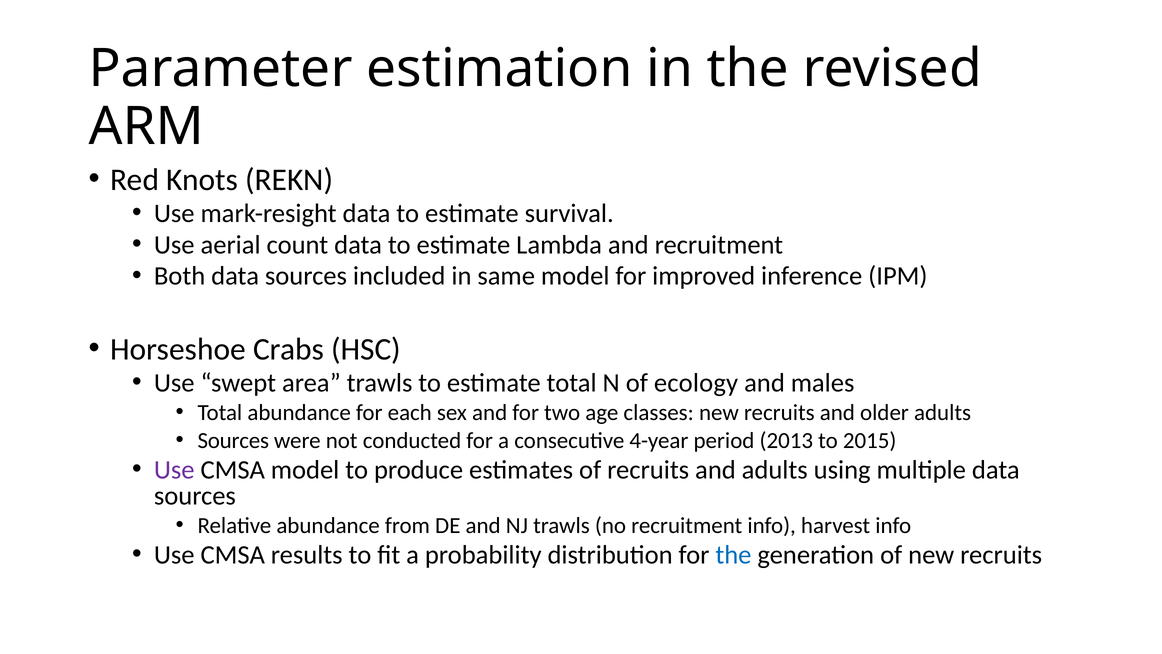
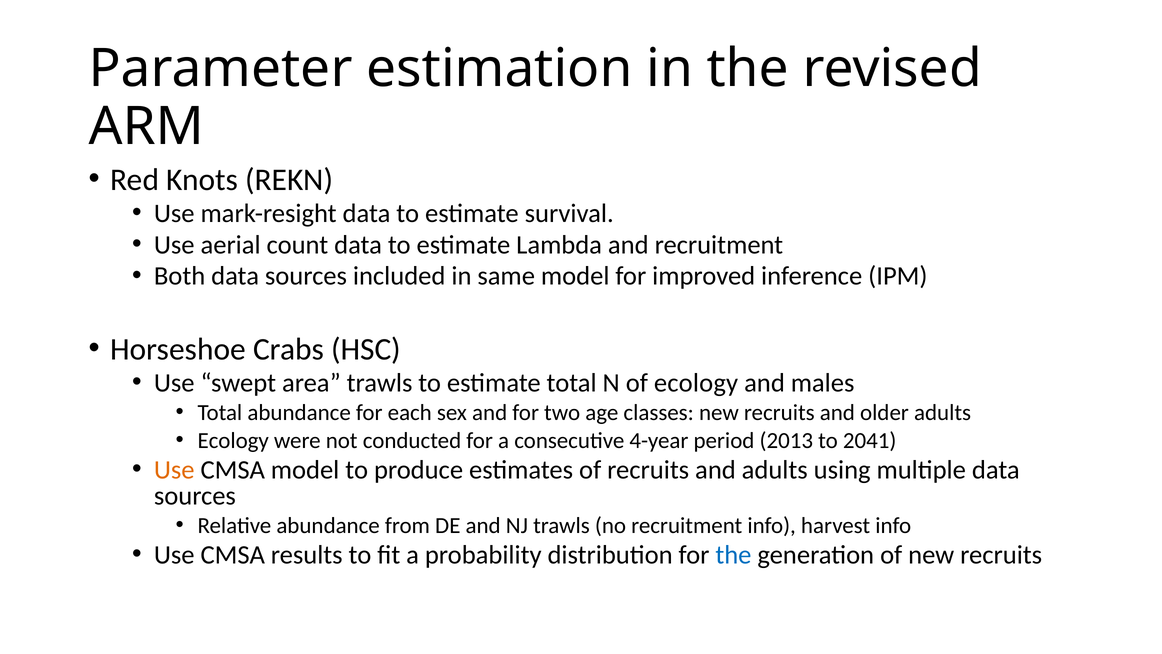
Sources at (233, 440): Sources -> Ecology
2015: 2015 -> 2041
Use at (174, 470) colour: purple -> orange
